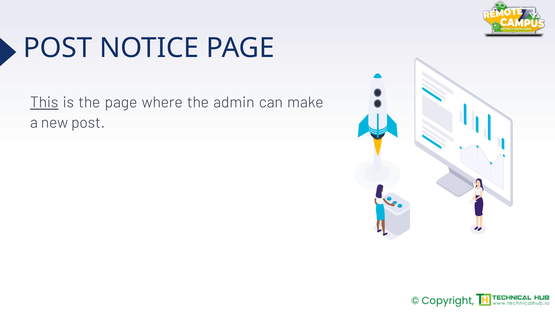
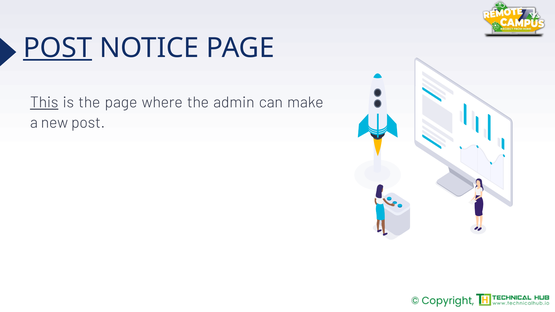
POST at (58, 48) underline: none -> present
